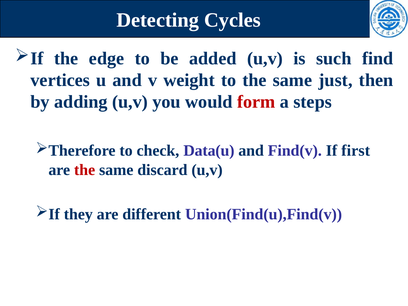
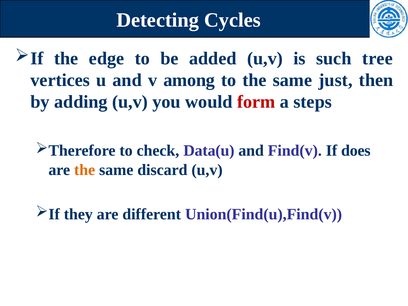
find: find -> tree
weight: weight -> among
first: first -> does
the at (85, 170) colour: red -> orange
